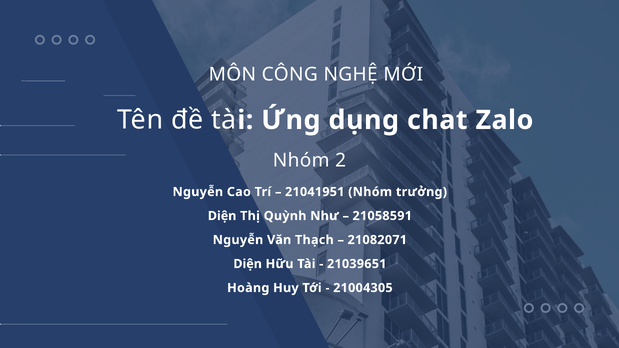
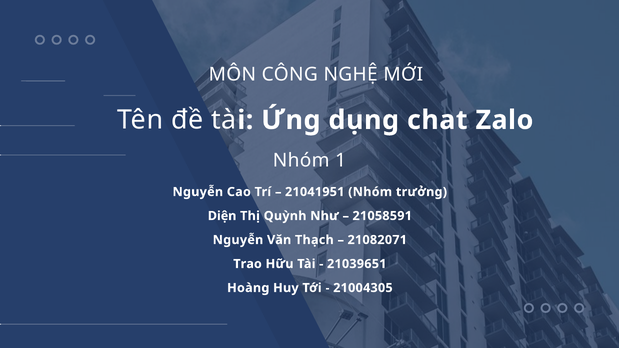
2: 2 -> 1
Diện at (248, 264): Diện -> Trao
